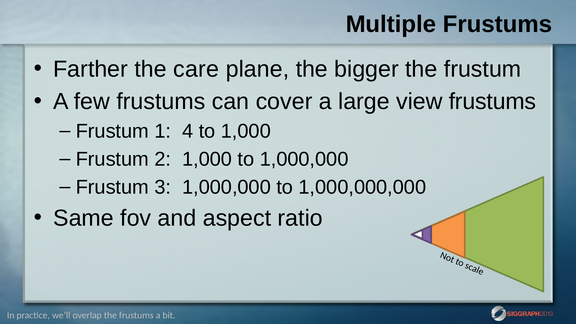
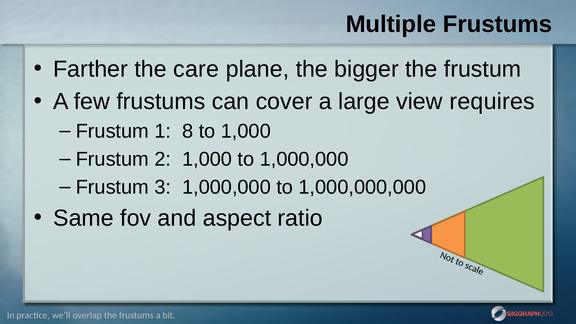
view frustums: frustums -> requires
4: 4 -> 8
